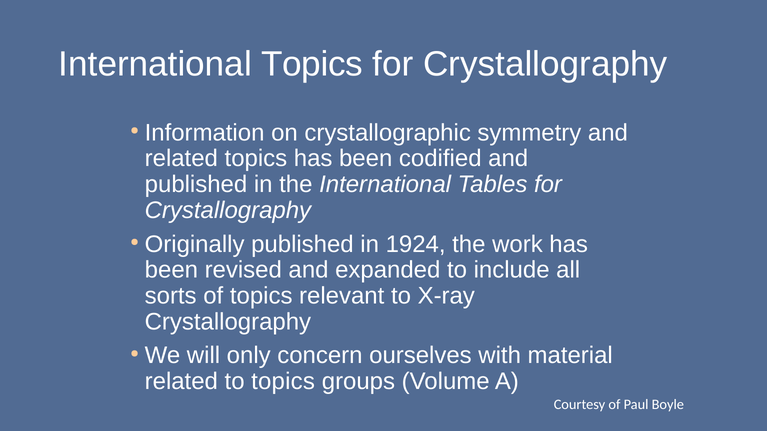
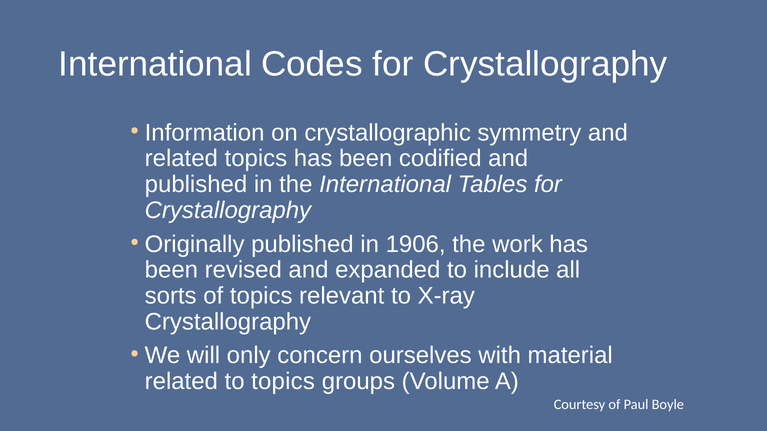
International Topics: Topics -> Codes
1924: 1924 -> 1906
